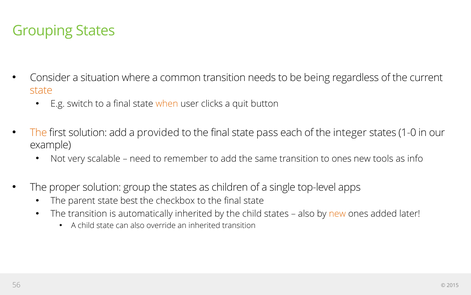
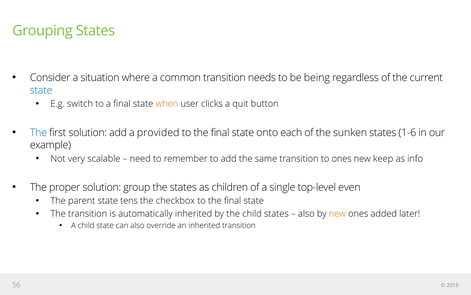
state at (41, 90) colour: orange -> blue
The at (38, 132) colour: orange -> blue
pass: pass -> onto
integer: integer -> sunken
1-0: 1-0 -> 1-6
tools: tools -> keep
apps: apps -> even
best: best -> tens
